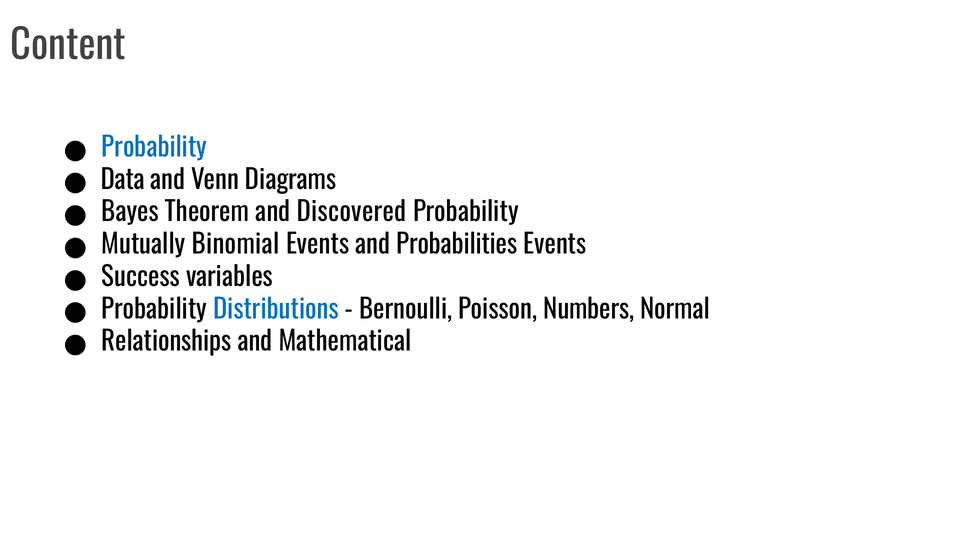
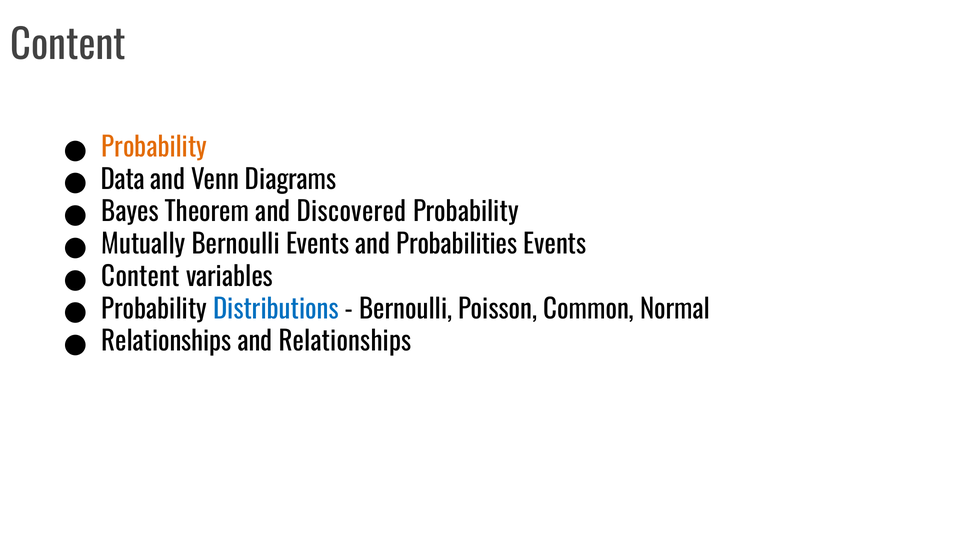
Probability at (154, 148) colour: blue -> orange
Mutually Binomial: Binomial -> Bernoulli
Success at (141, 277): Success -> Content
Numbers: Numbers -> Common
and Mathematical: Mathematical -> Relationships
